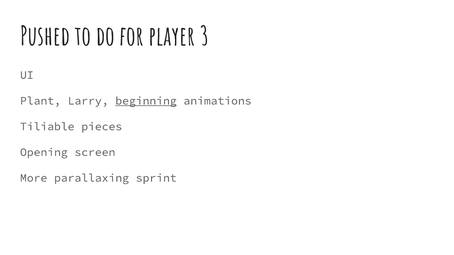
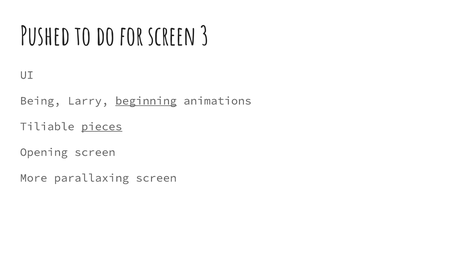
for player: player -> screen
Plant: Plant -> Being
pieces underline: none -> present
parallaxing sprint: sprint -> screen
